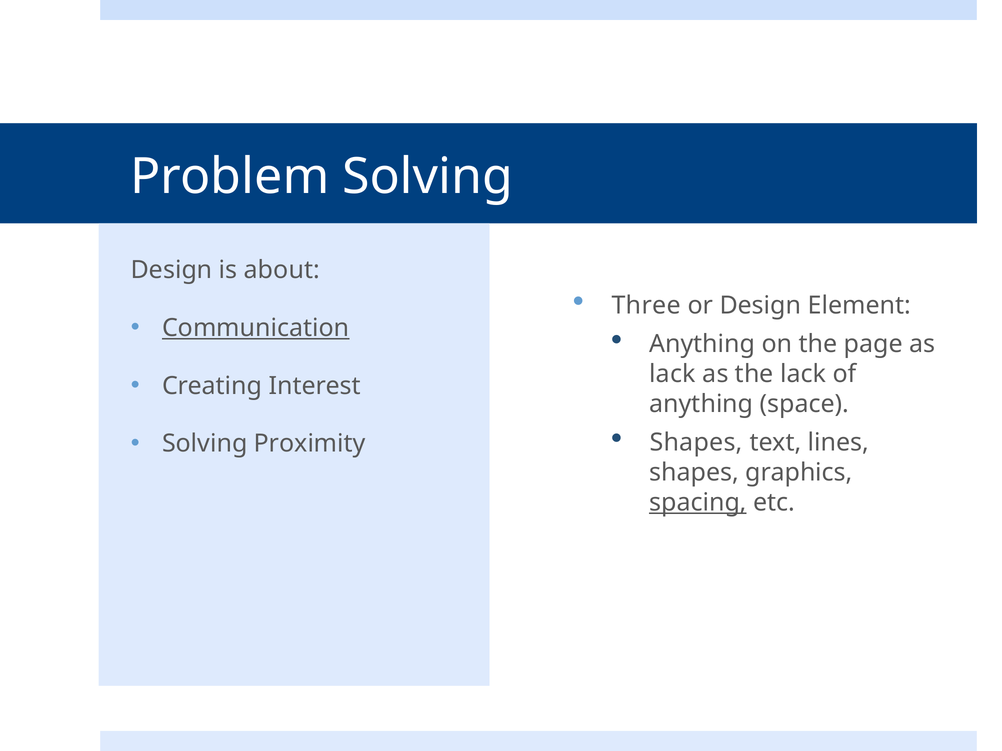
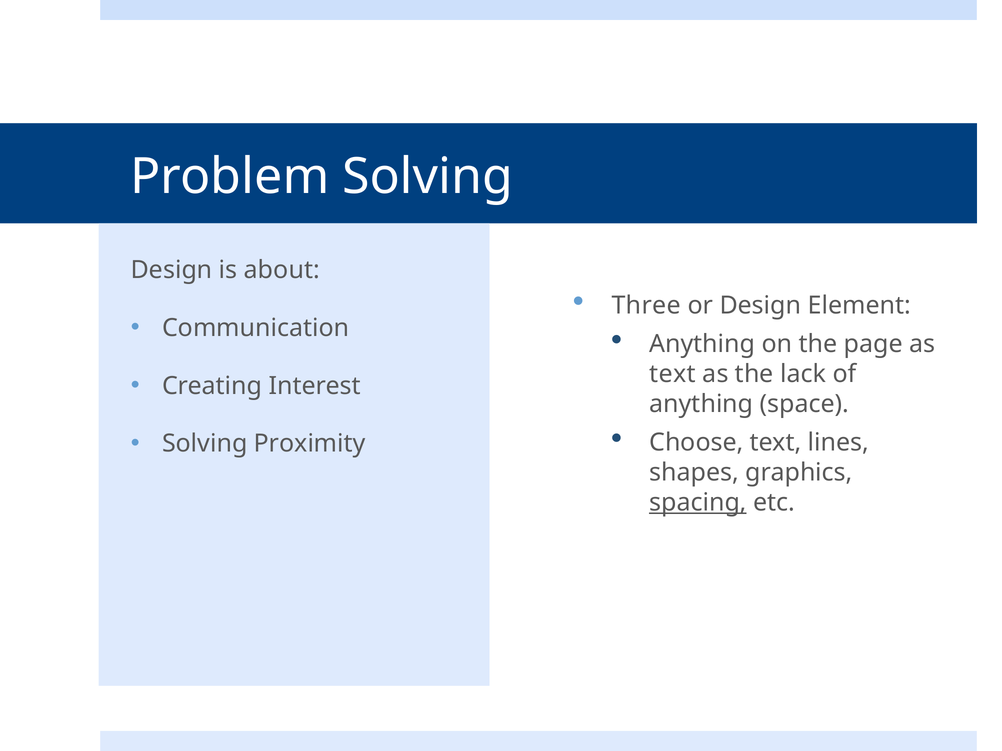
Communication underline: present -> none
lack at (672, 374): lack -> text
Shapes at (696, 443): Shapes -> Choose
